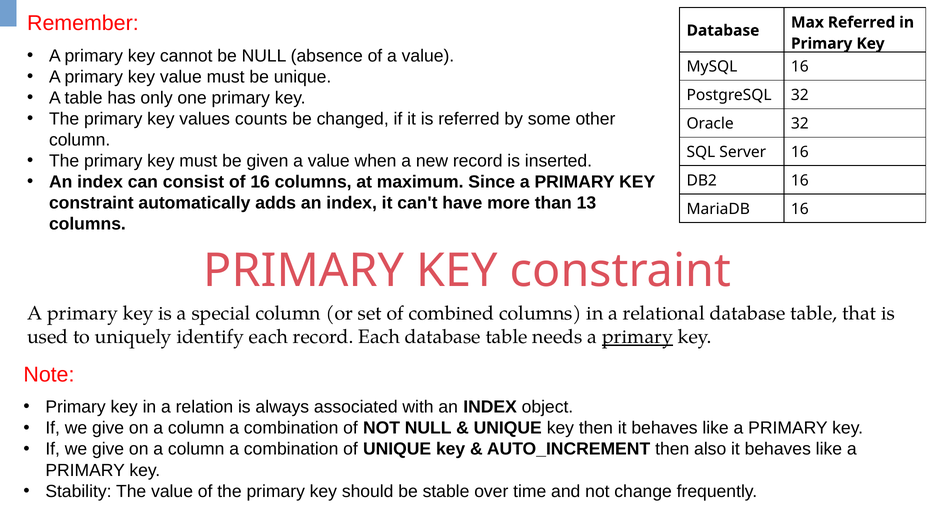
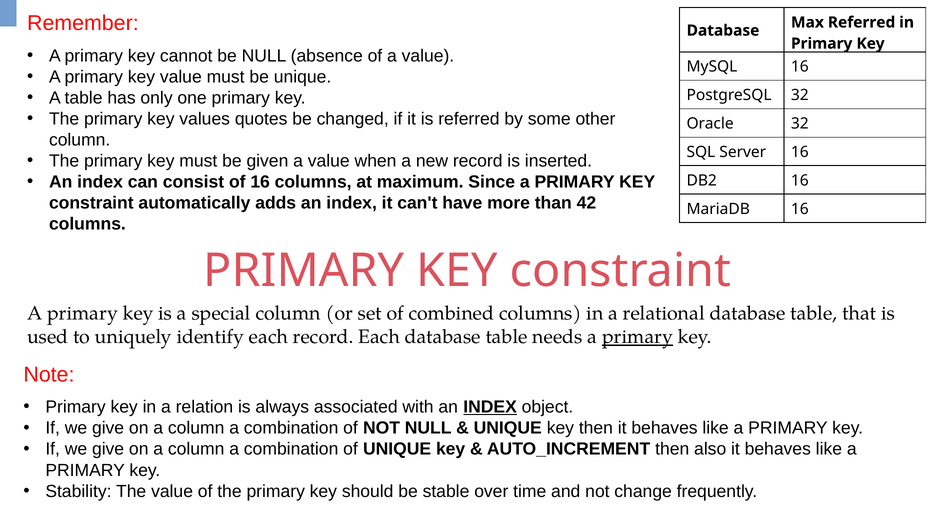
counts: counts -> quotes
13: 13 -> 42
INDEX at (490, 407) underline: none -> present
